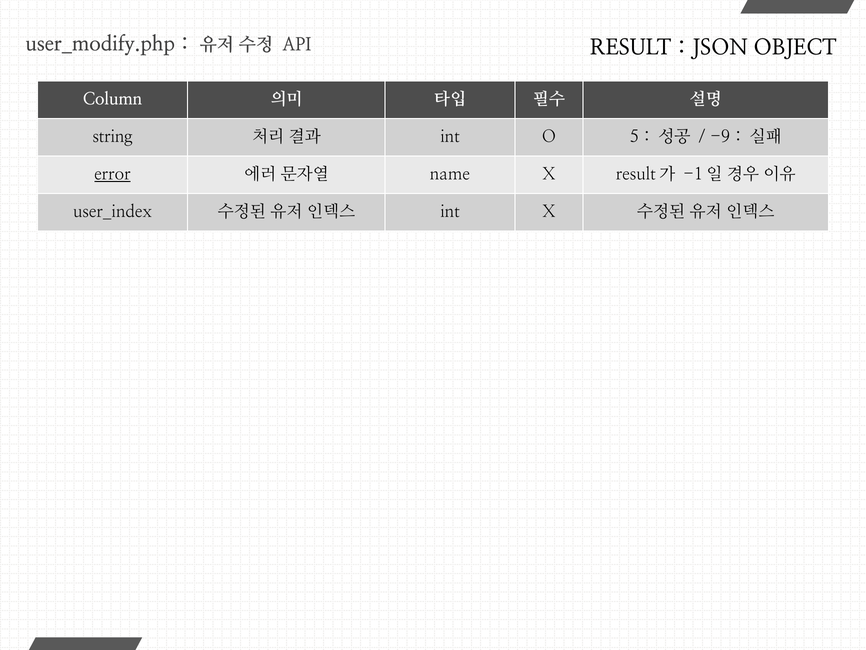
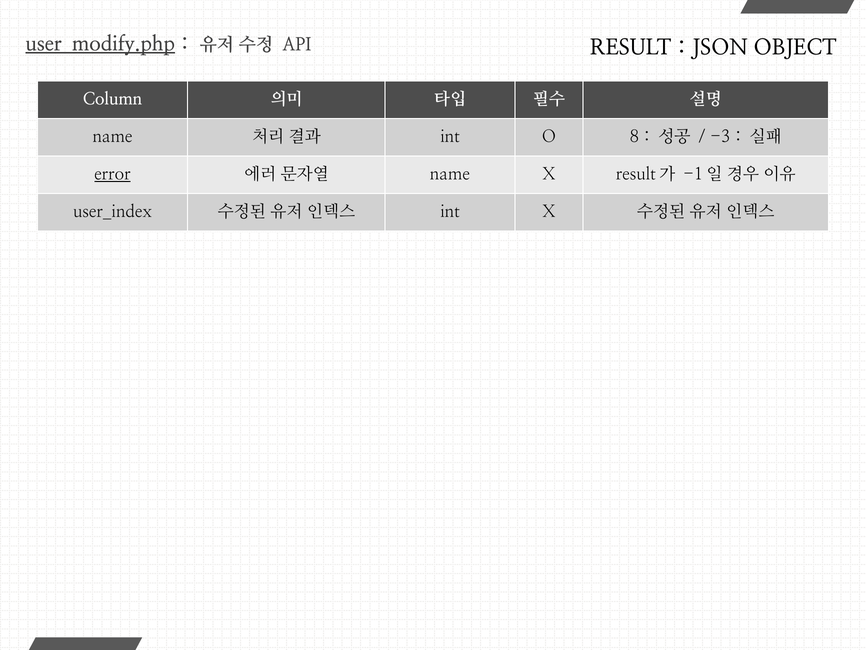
user_modify.php underline: none -> present
string at (113, 137): string -> name
5: 5 -> 8
-9: -9 -> -3
